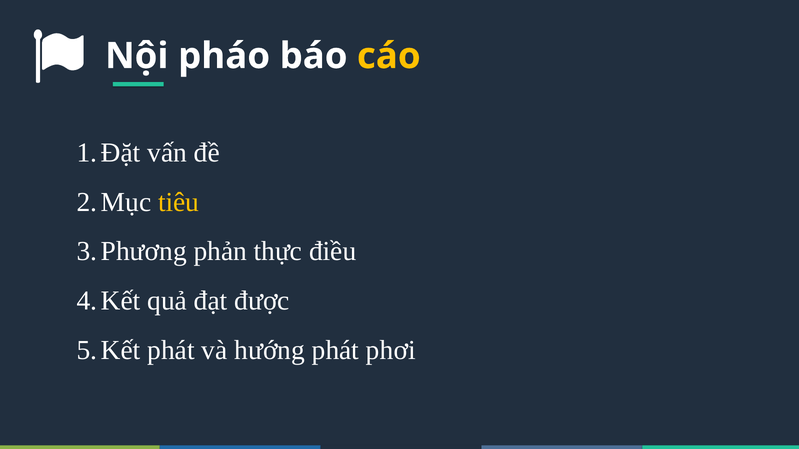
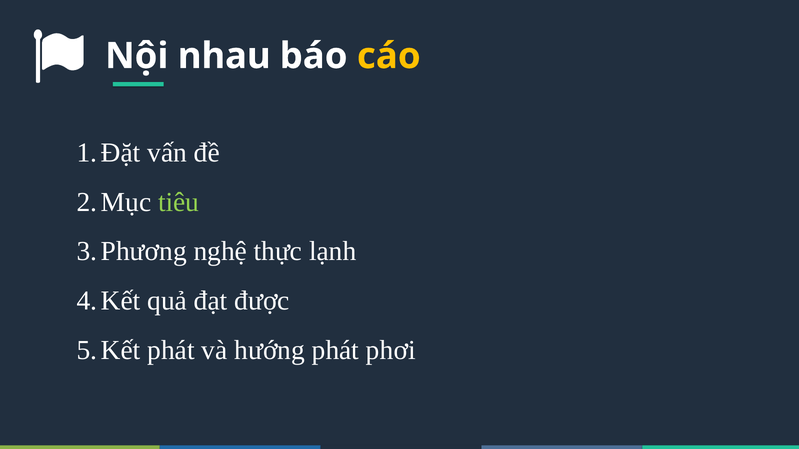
pháo: pháo -> nhau
tiêu colour: yellow -> light green
phản: phản -> nghệ
điều: điều -> lạnh
